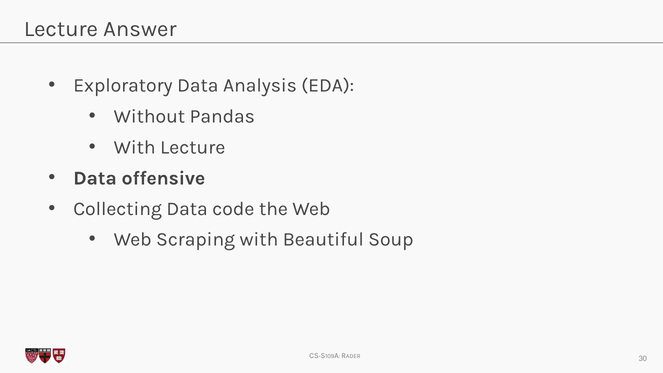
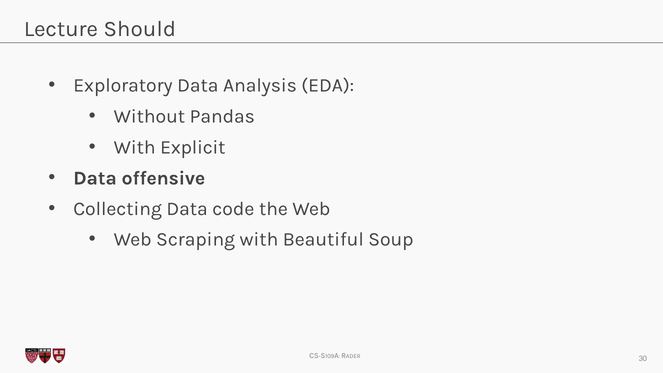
Answer: Answer -> Should
With Lecture: Lecture -> Explicit
